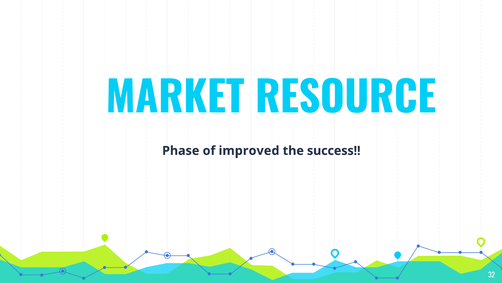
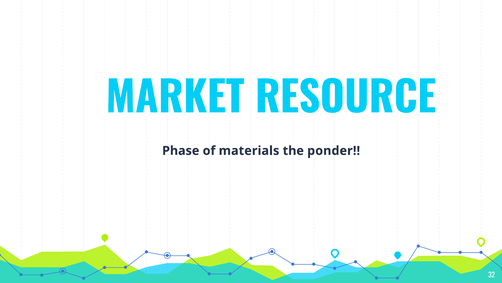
improved: improved -> materials
success: success -> ponder
